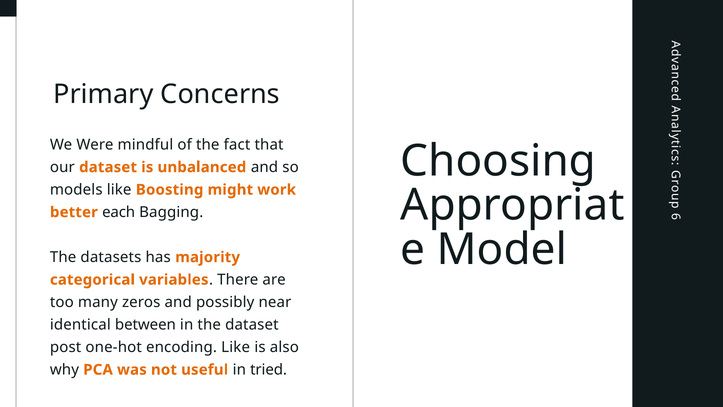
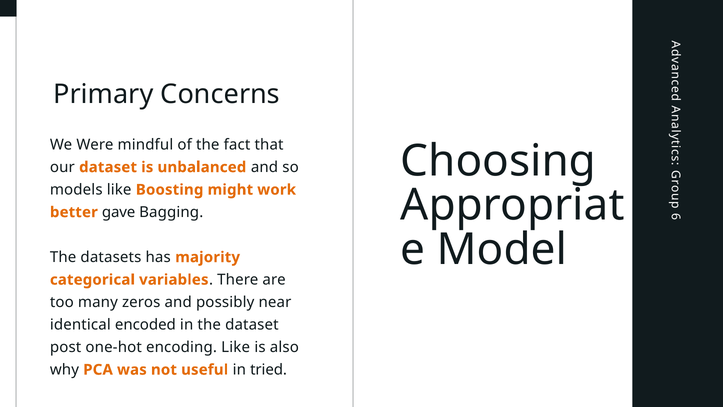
each: each -> gave
between: between -> encoded
